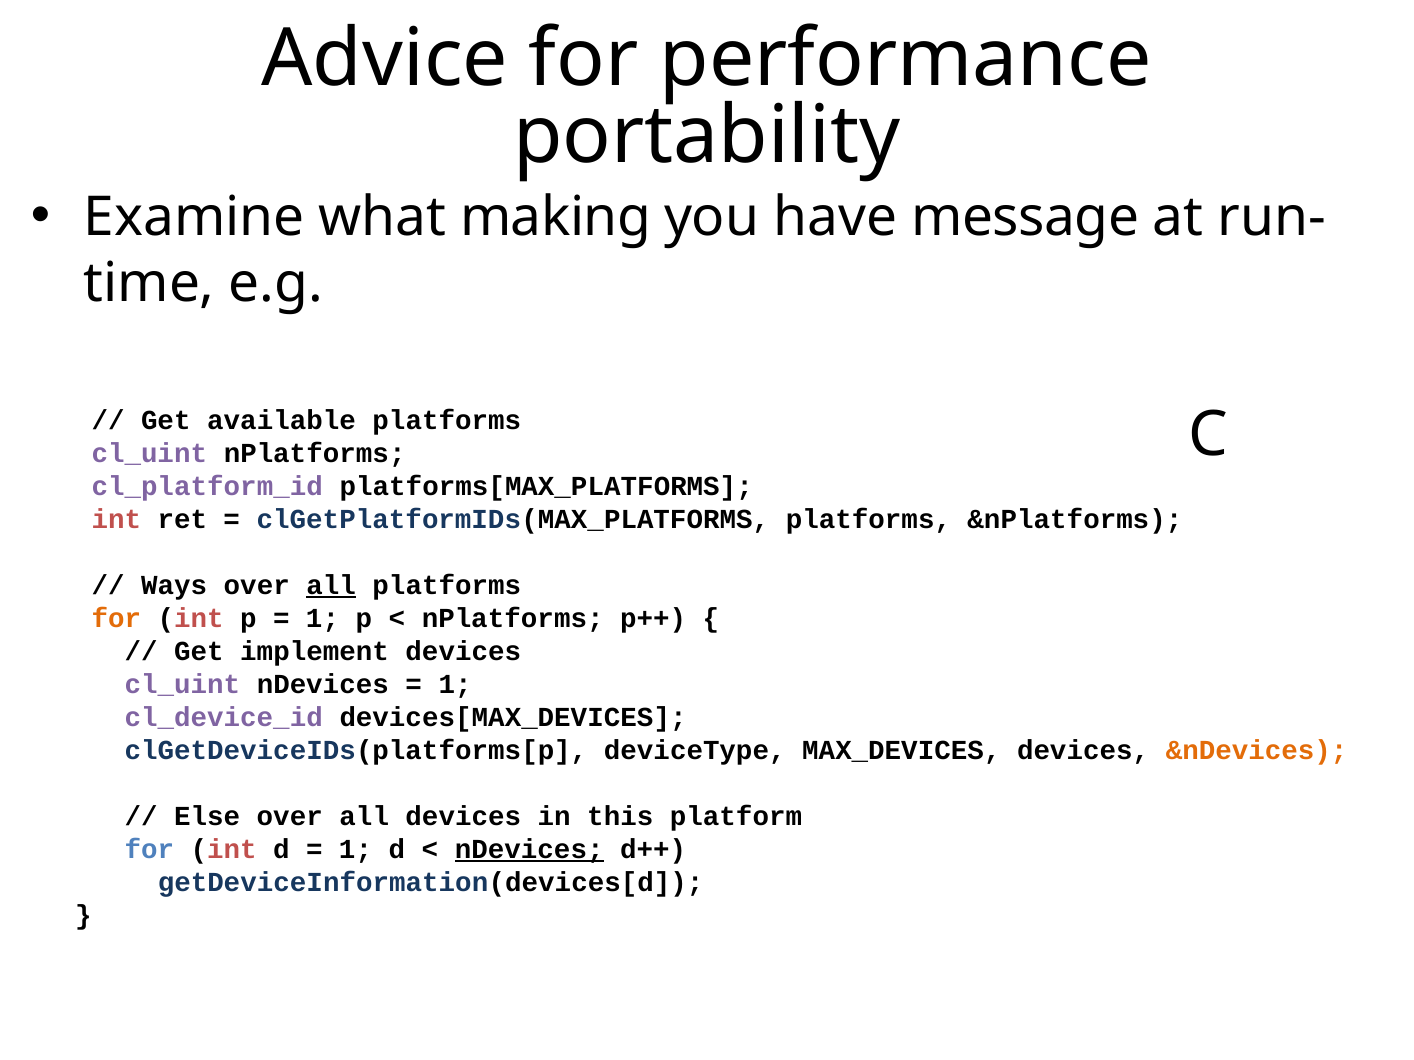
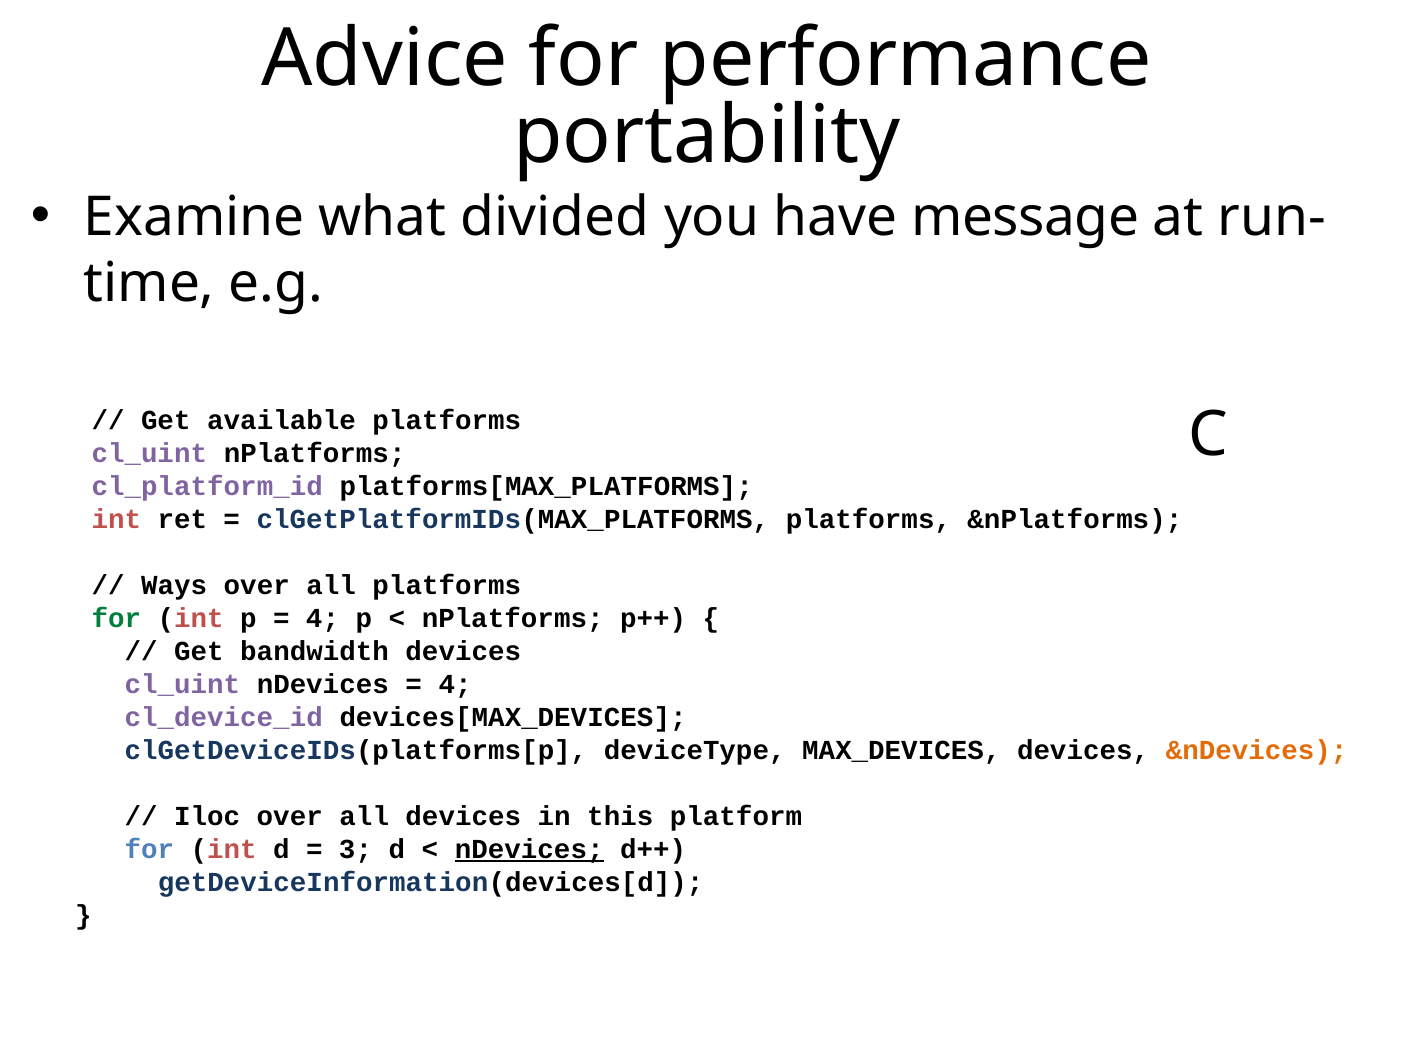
making: making -> divided
all at (331, 585) underline: present -> none
for at (116, 618) colour: orange -> green
1 at (323, 618): 1 -> 4
implement: implement -> bandwidth
1 at (455, 685): 1 -> 4
Else: Else -> Iloc
1 at (356, 850): 1 -> 3
